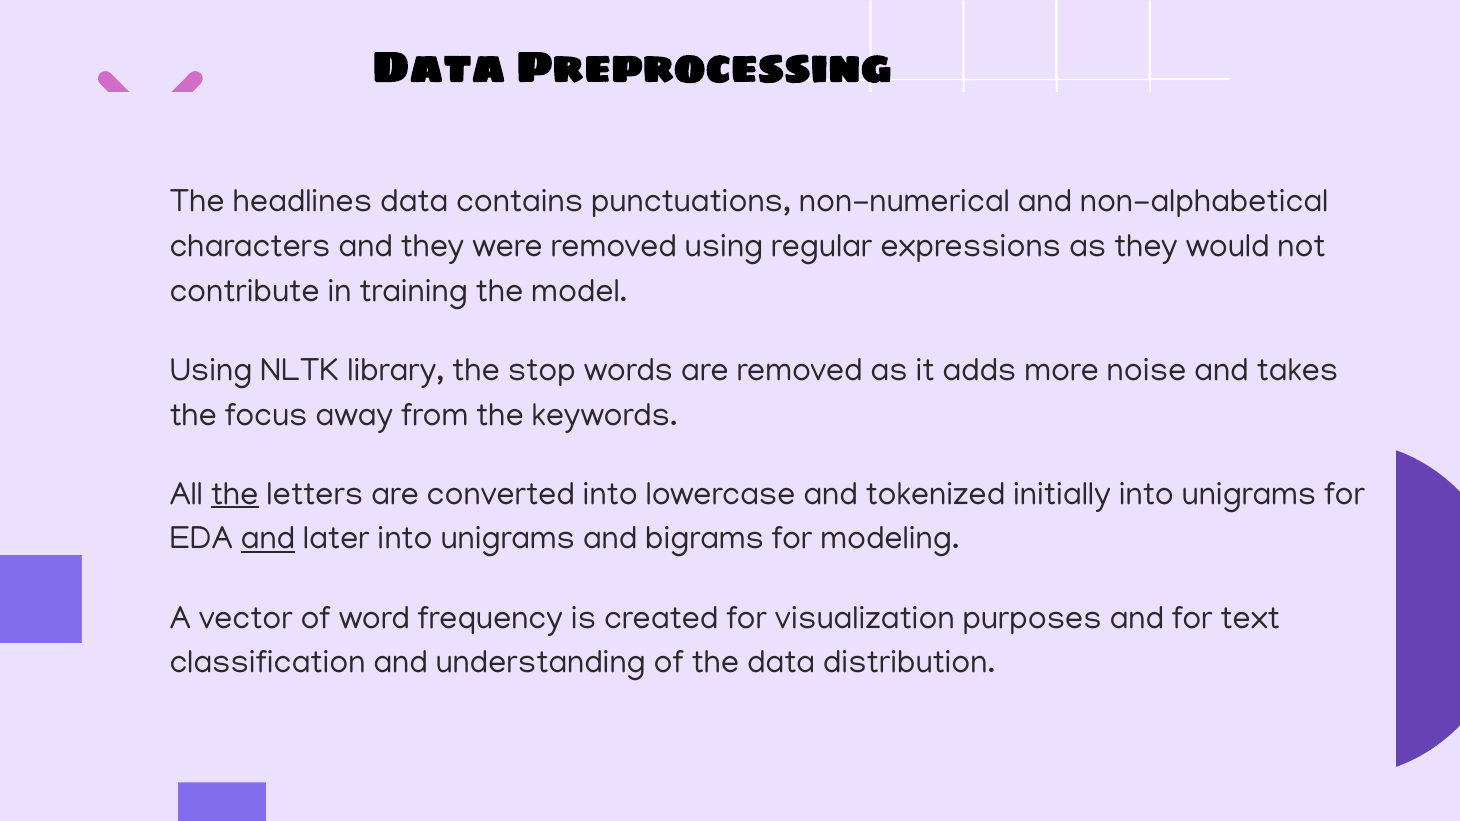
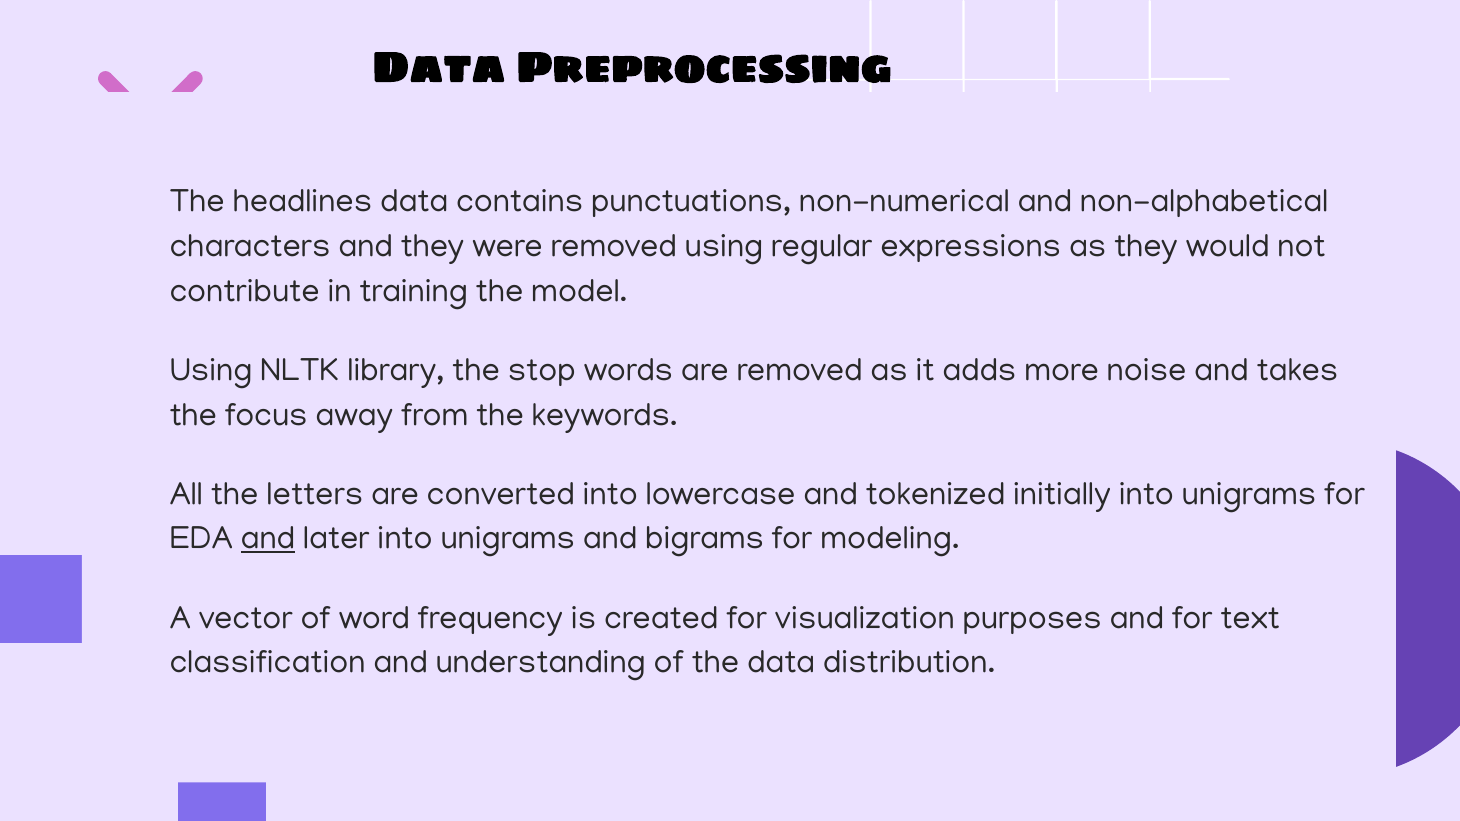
the at (235, 494) underline: present -> none
